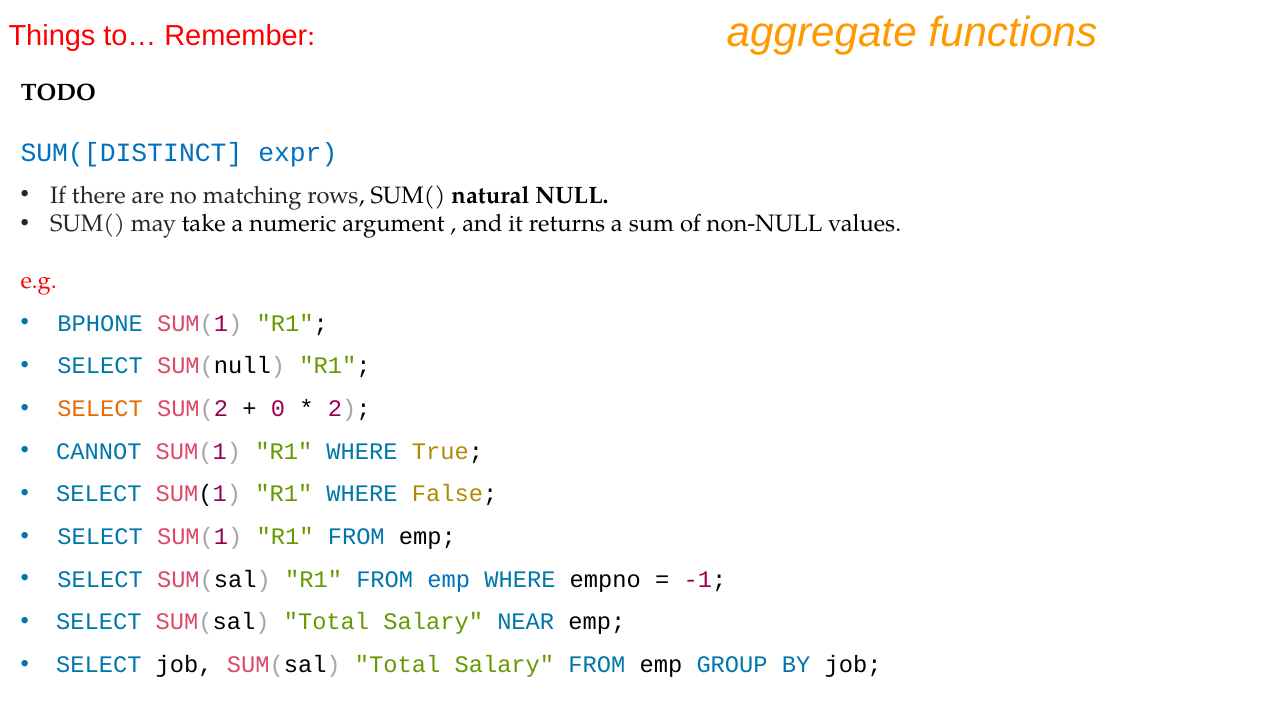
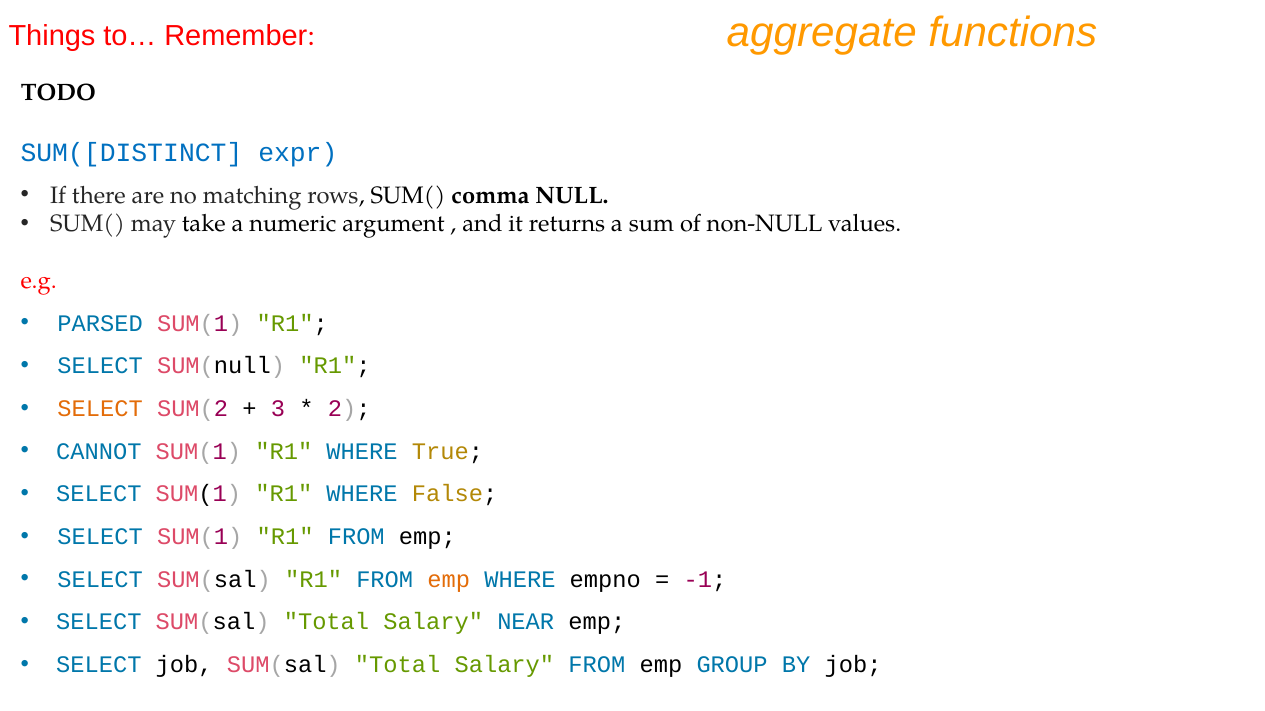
natural: natural -> comma
BPHONE: BPHONE -> PARSED
0: 0 -> 3
emp at (449, 580) colour: blue -> orange
